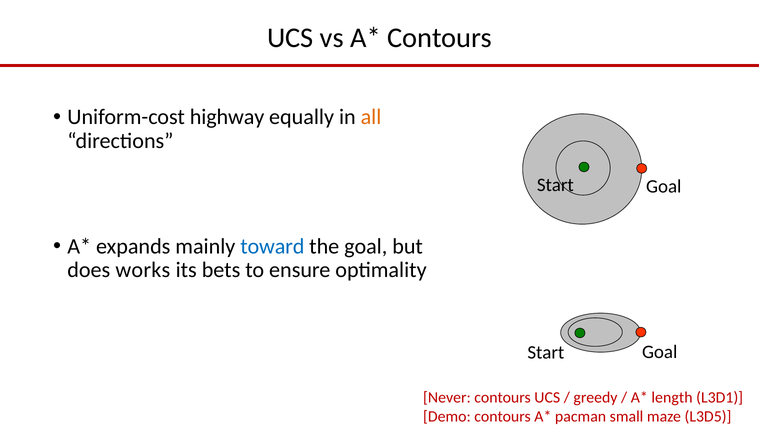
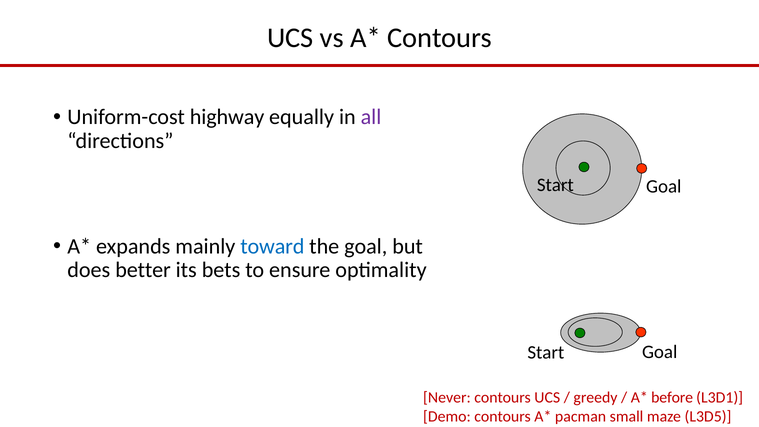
all colour: orange -> purple
works: works -> better
length: length -> before
